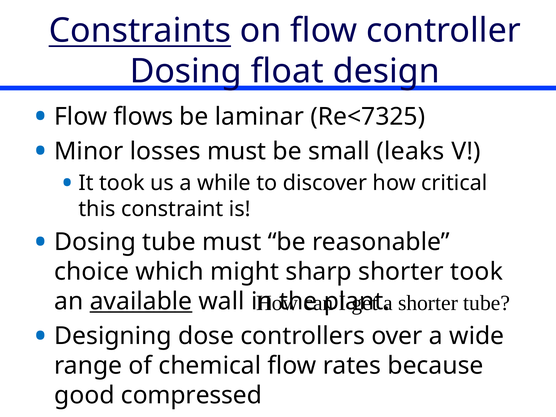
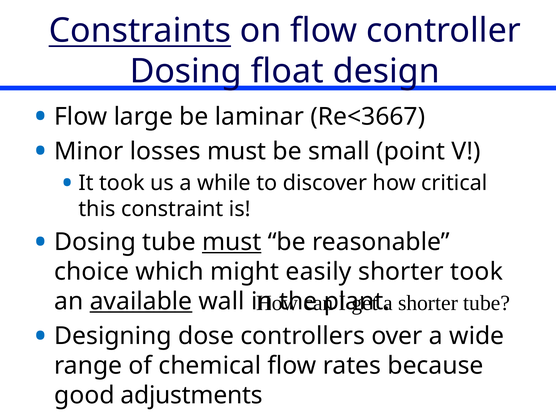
flows: flows -> large
Re<7325: Re<7325 -> Re<3667
leaks: leaks -> point
must at (232, 242) underline: none -> present
sharp: sharp -> easily
compressed: compressed -> adjustments
